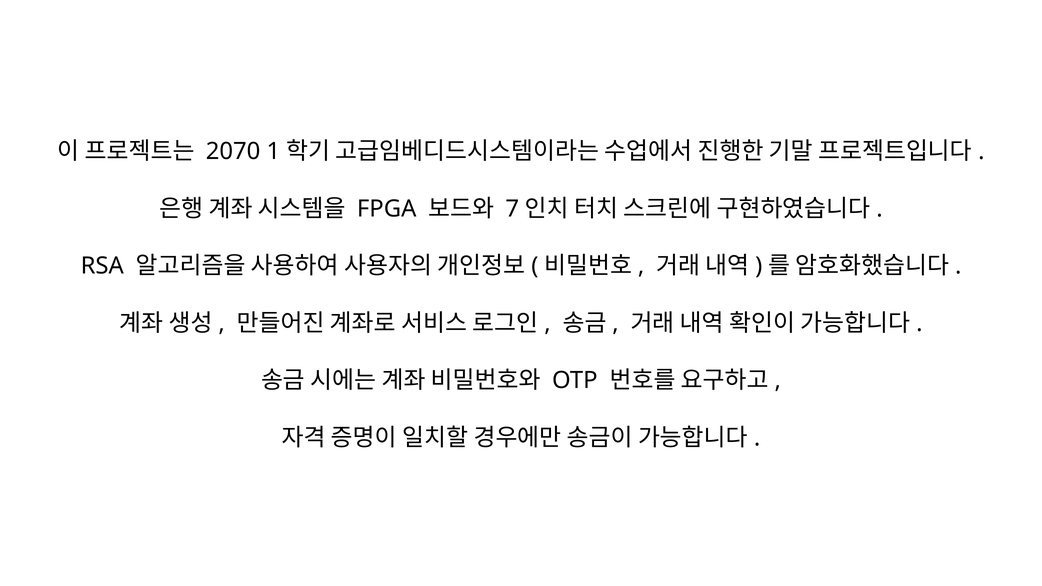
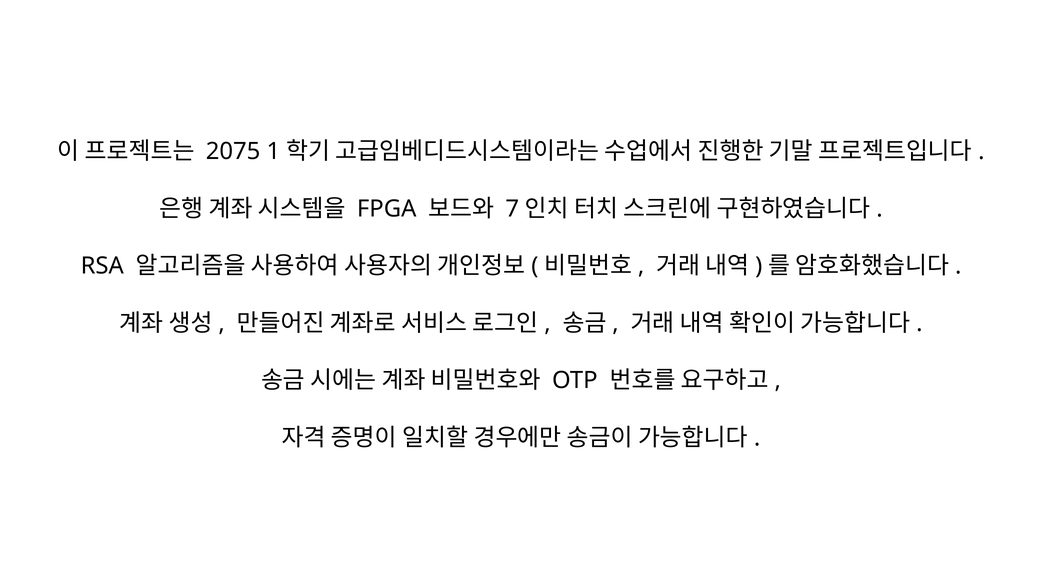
2070: 2070 -> 2075
